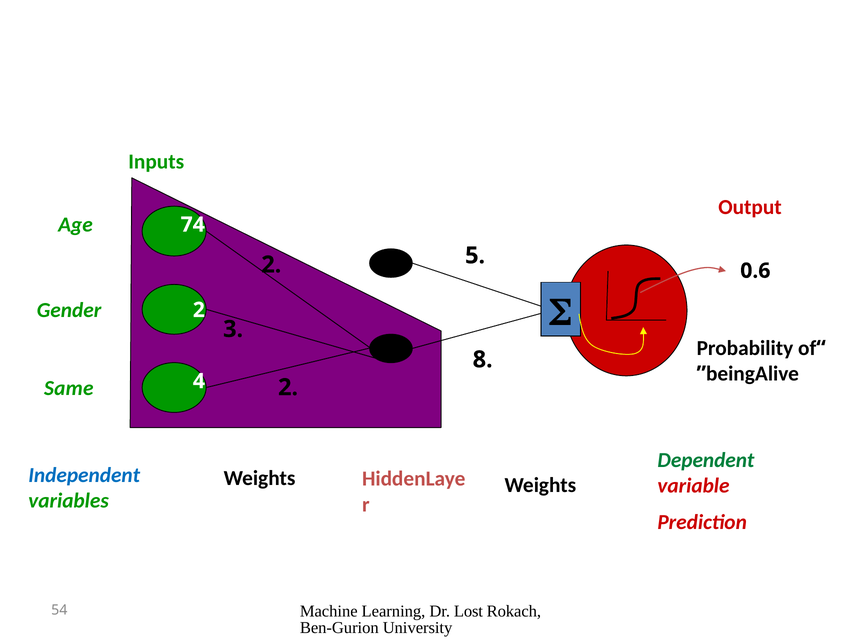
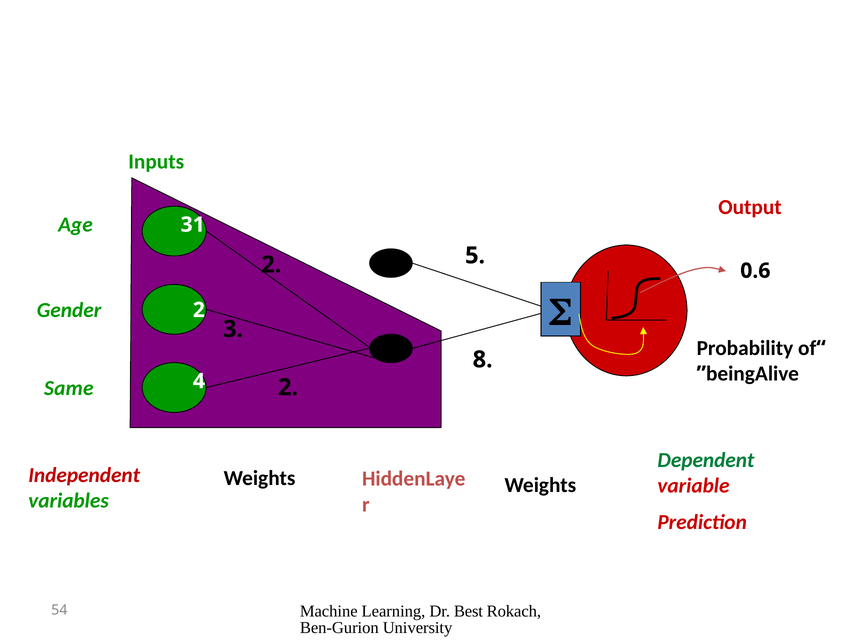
74: 74 -> 31
Independent colour: blue -> red
Lost: Lost -> Best
